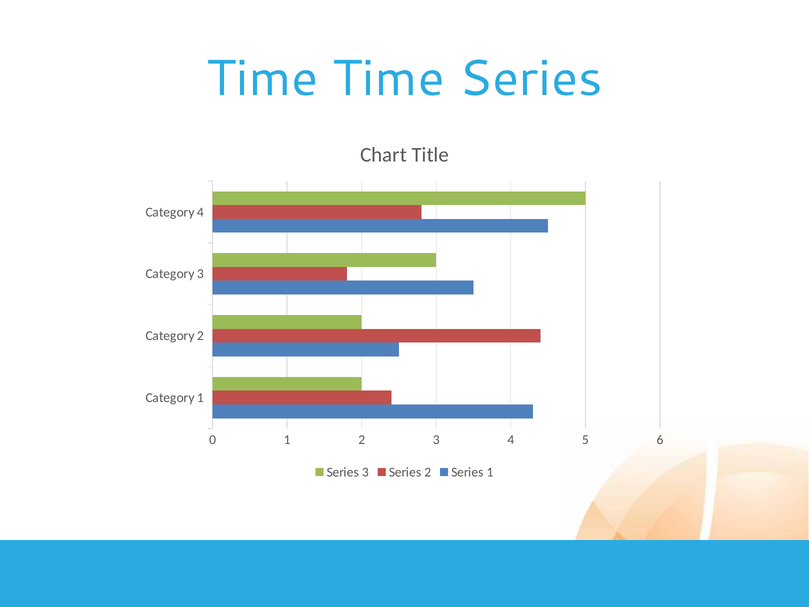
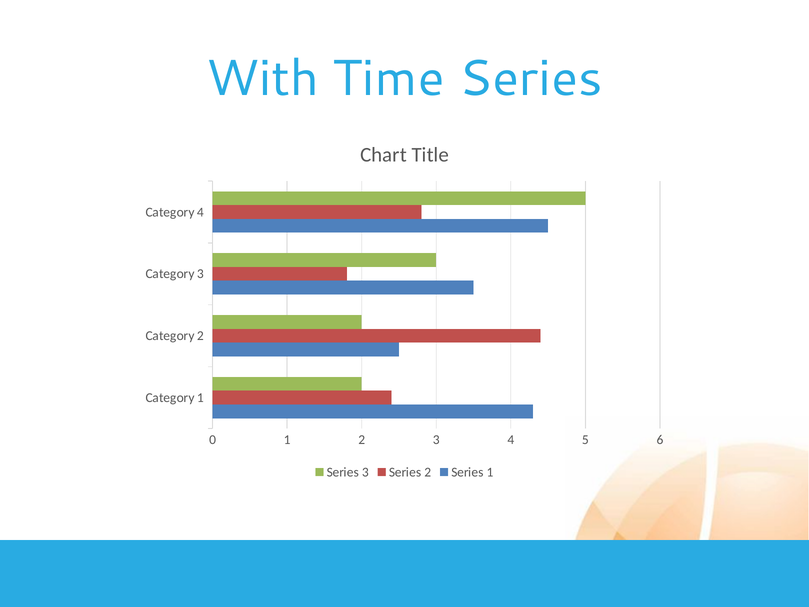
Time at (262, 78): Time -> With
